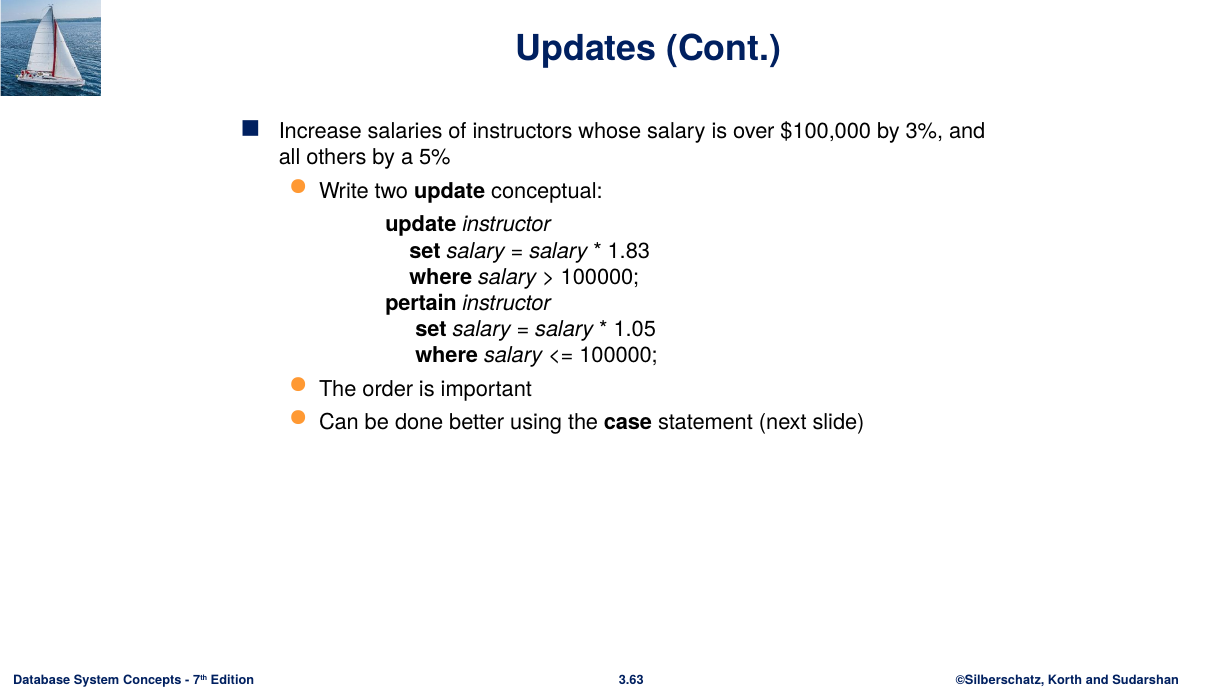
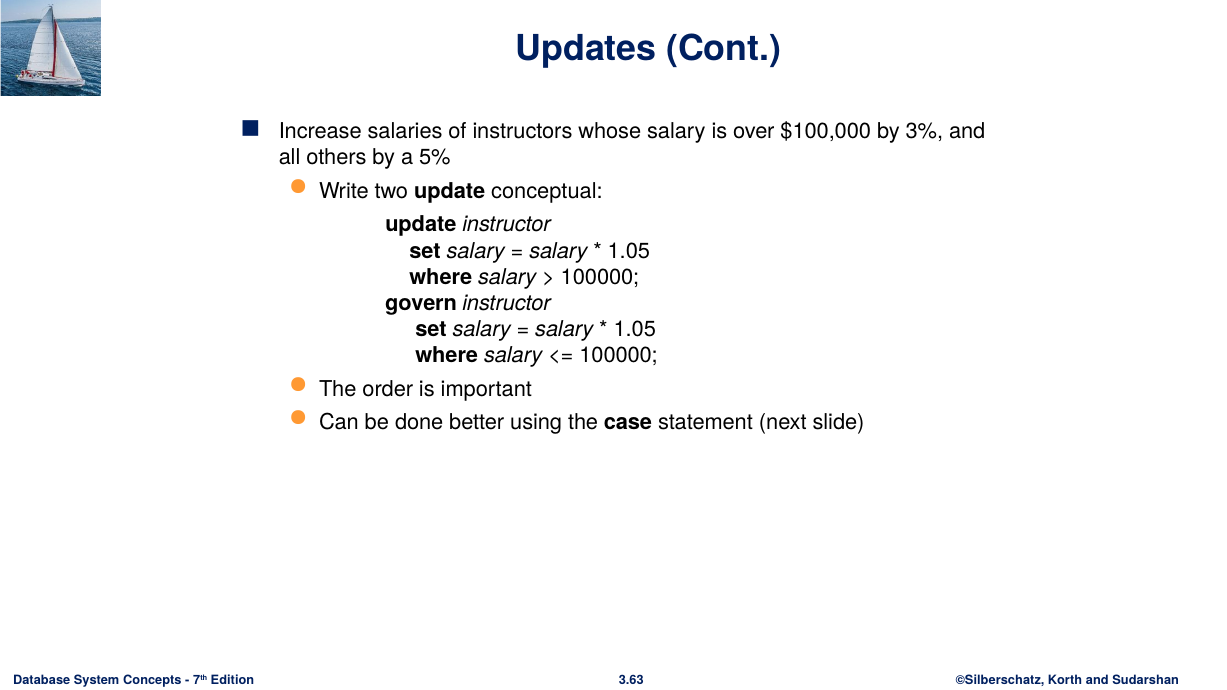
1.83 at (629, 251): 1.83 -> 1.05
pertain: pertain -> govern
